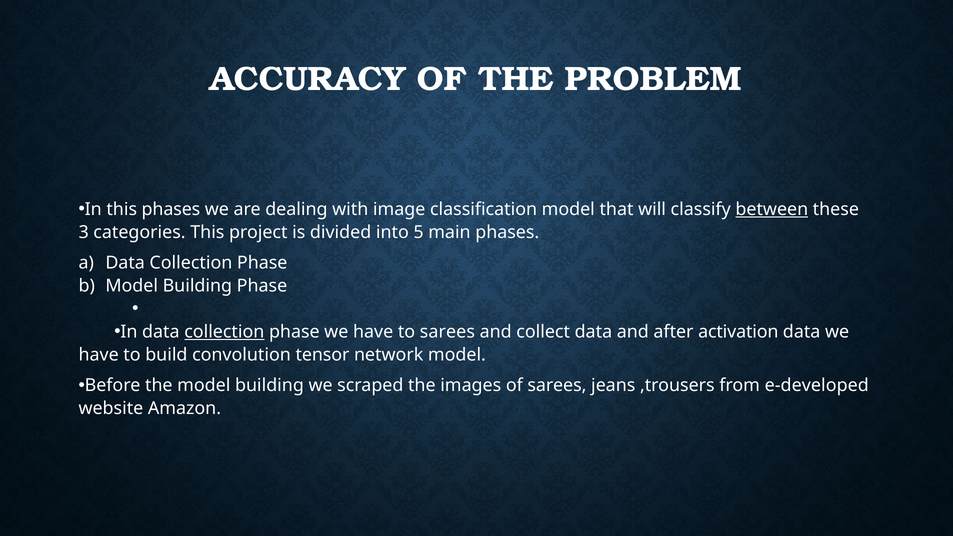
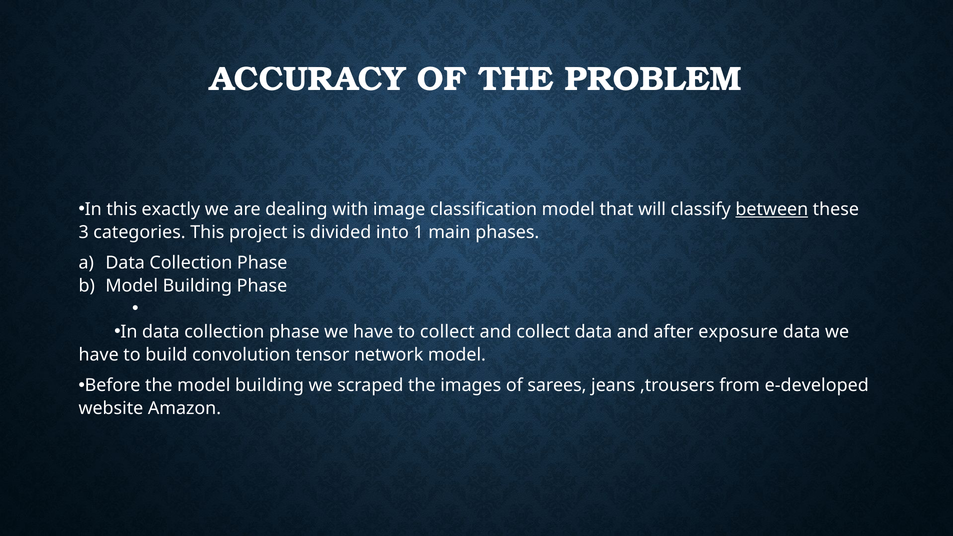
this phases: phases -> exactly
5: 5 -> 1
collection at (224, 332) underline: present -> none
to sarees: sarees -> collect
activation: activation -> exposure
